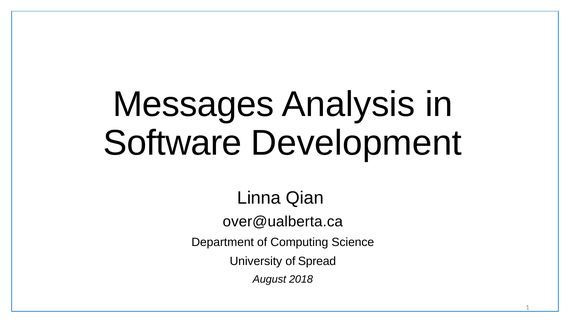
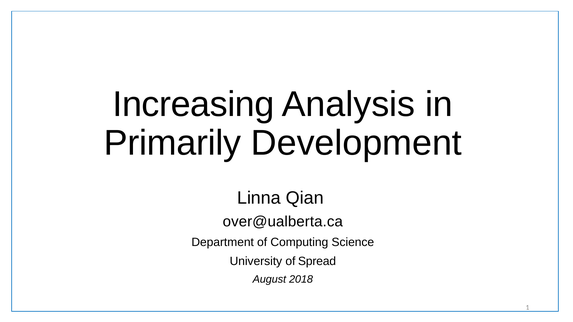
Messages: Messages -> Increasing
Software: Software -> Primarily
